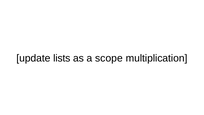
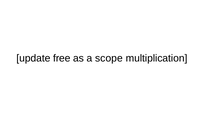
lists: lists -> free
